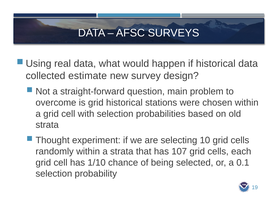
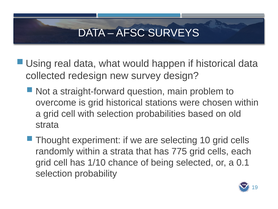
estimate: estimate -> redesign
107: 107 -> 775
